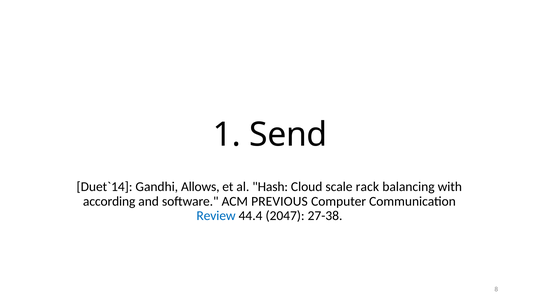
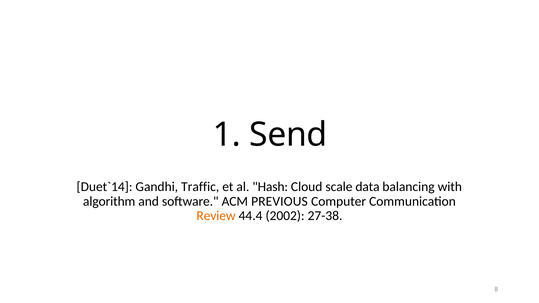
Allows: Allows -> Traffic
rack: rack -> data
according: according -> algorithm
Review colour: blue -> orange
2047: 2047 -> 2002
